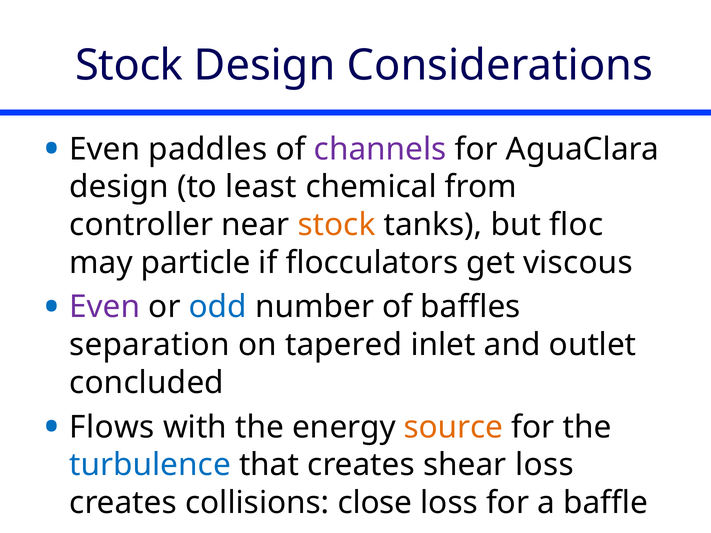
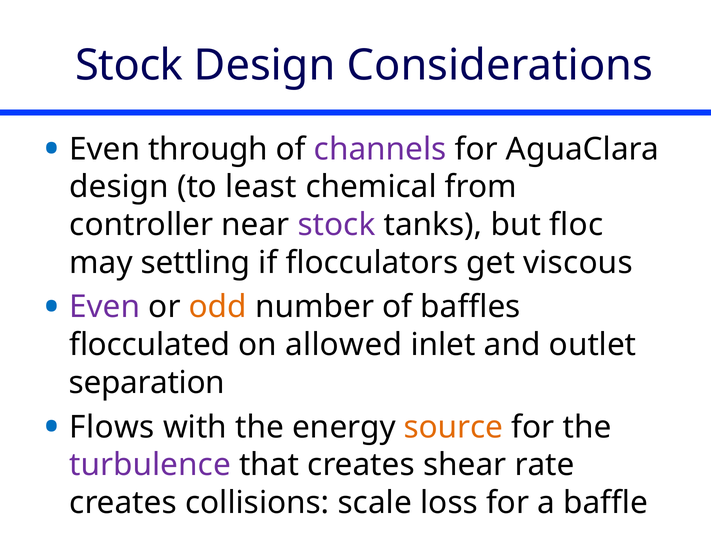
paddles: paddles -> through
stock at (337, 225) colour: orange -> purple
particle: particle -> settling
odd colour: blue -> orange
separation: separation -> flocculated
tapered: tapered -> allowed
concluded: concluded -> separation
turbulence colour: blue -> purple
shear loss: loss -> rate
close: close -> scale
